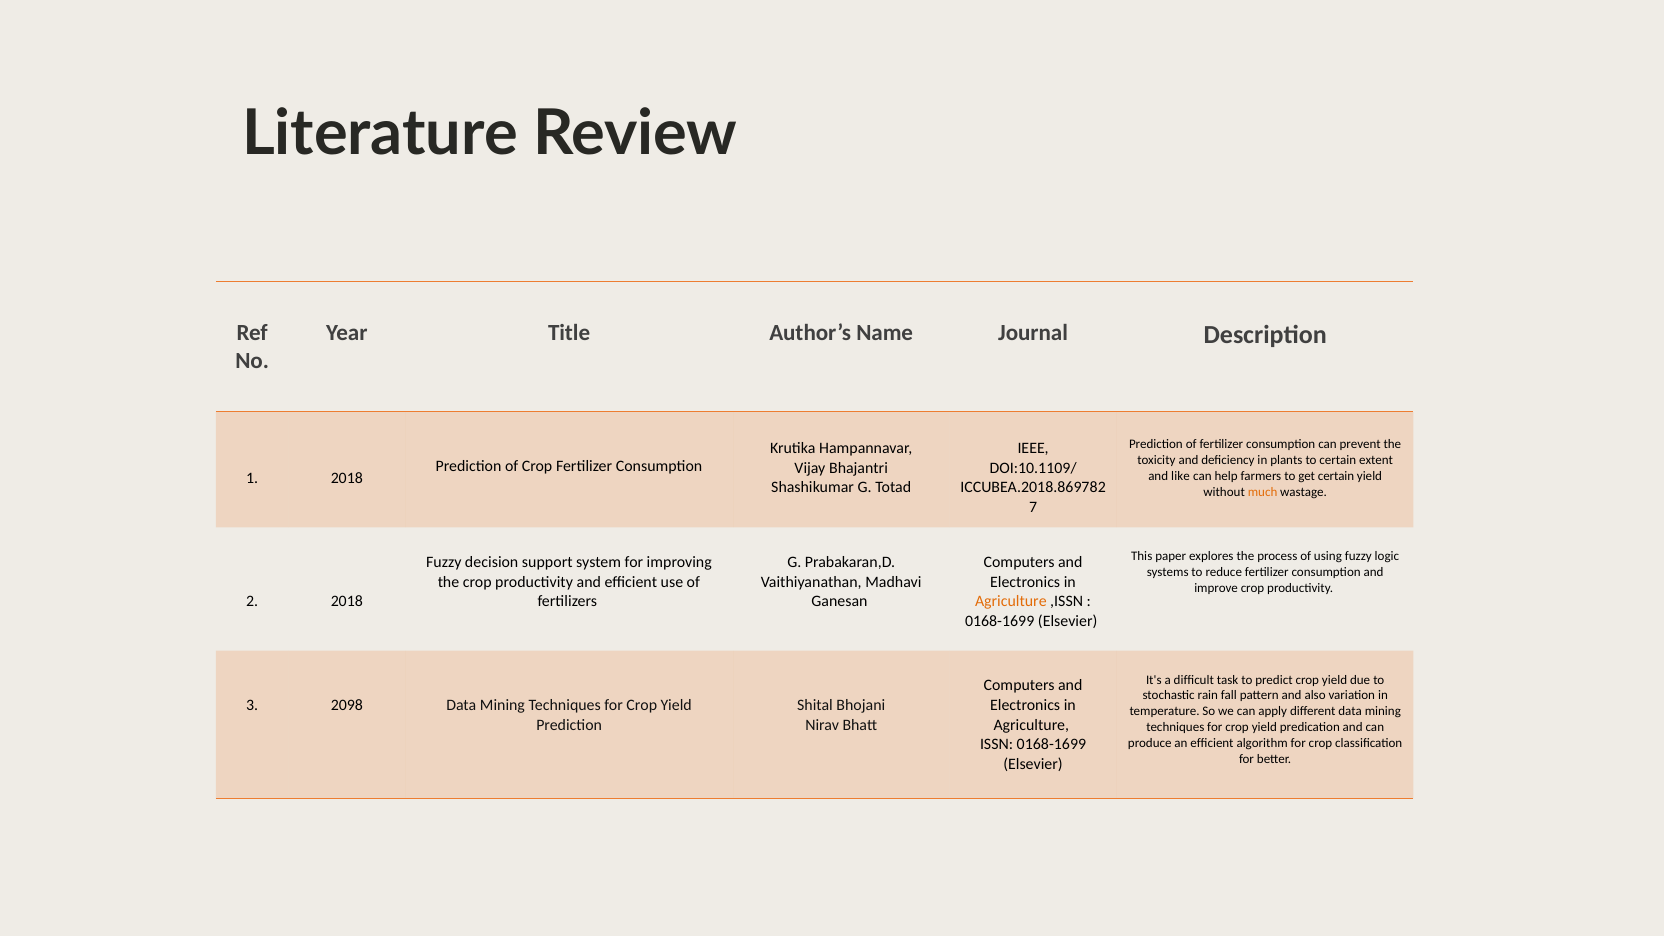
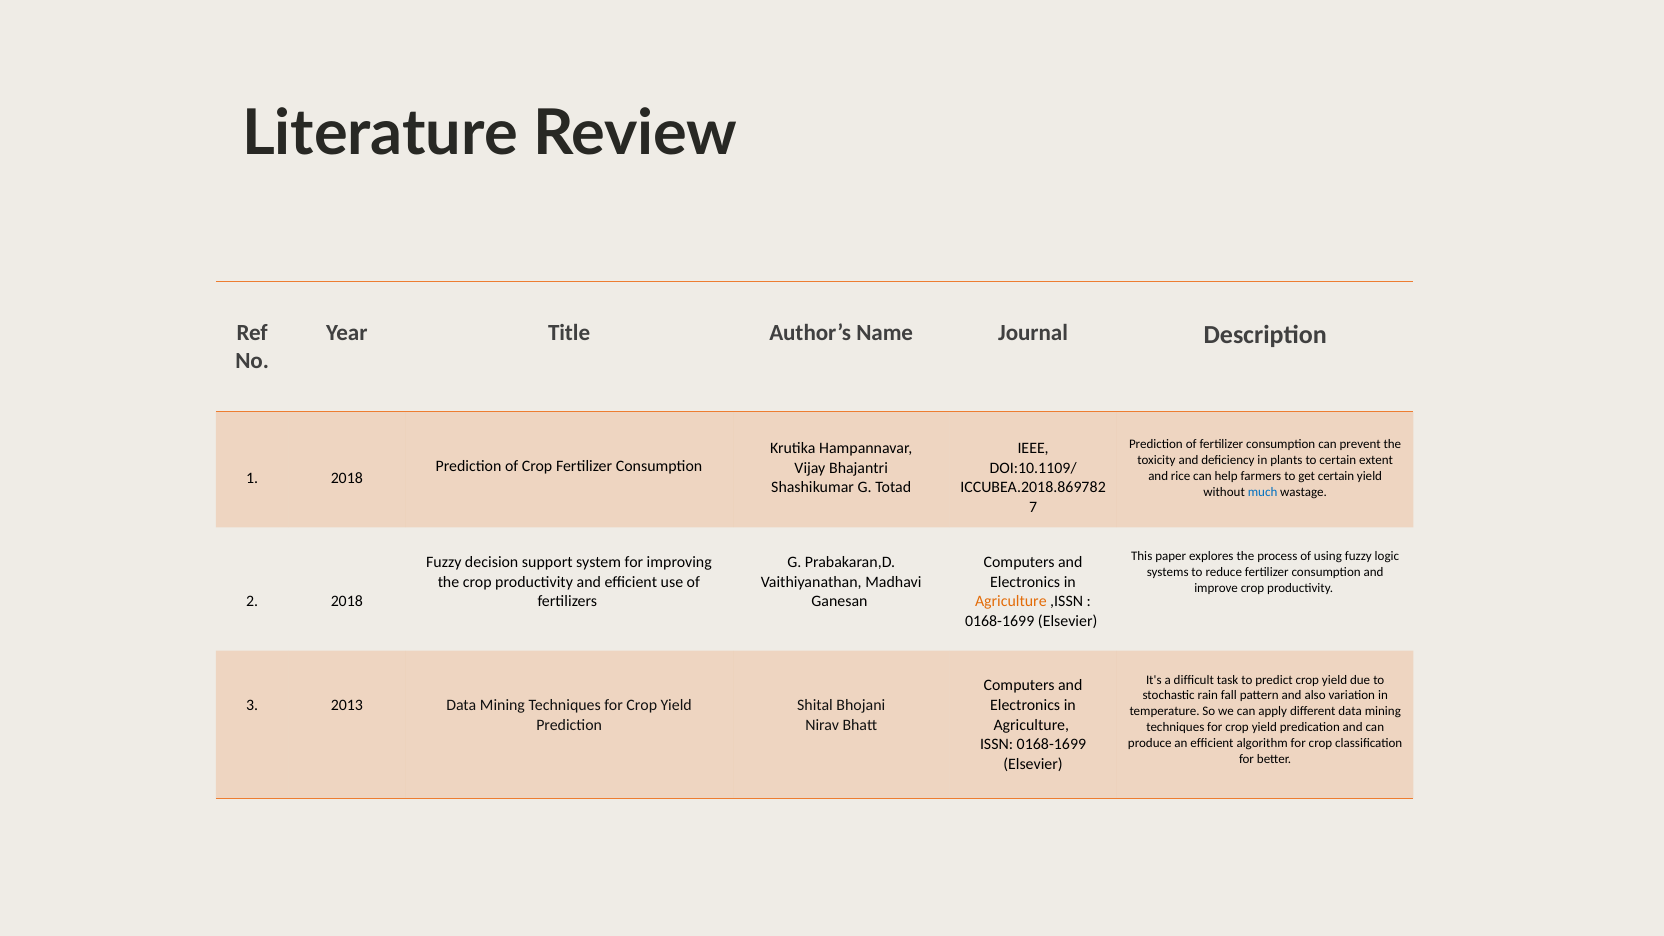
like: like -> rice
much colour: orange -> blue
2098: 2098 -> 2013
